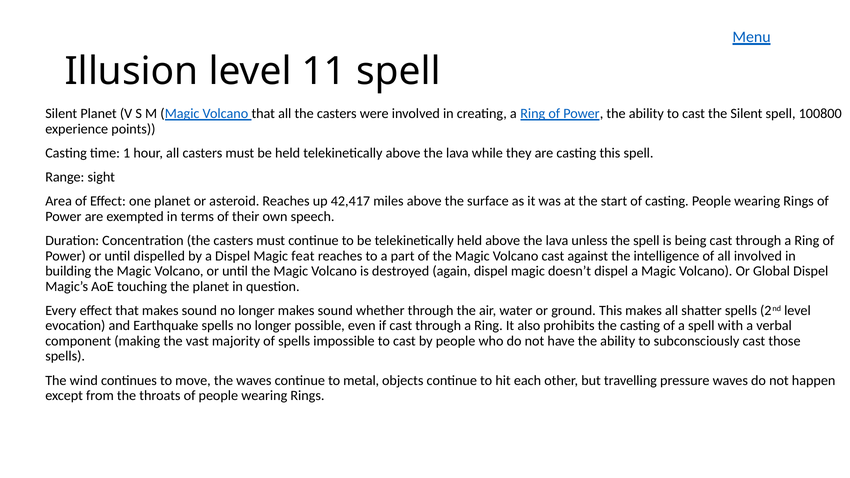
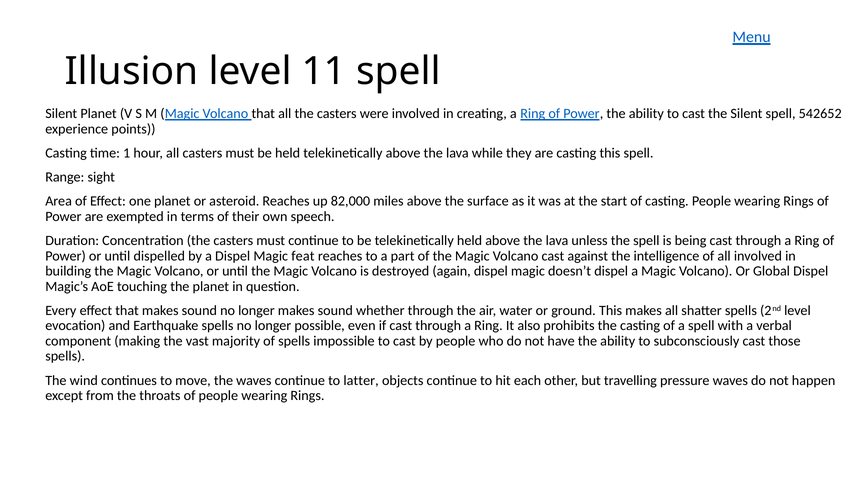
100800: 100800 -> 542652
42,417: 42,417 -> 82,000
metal: metal -> latter
